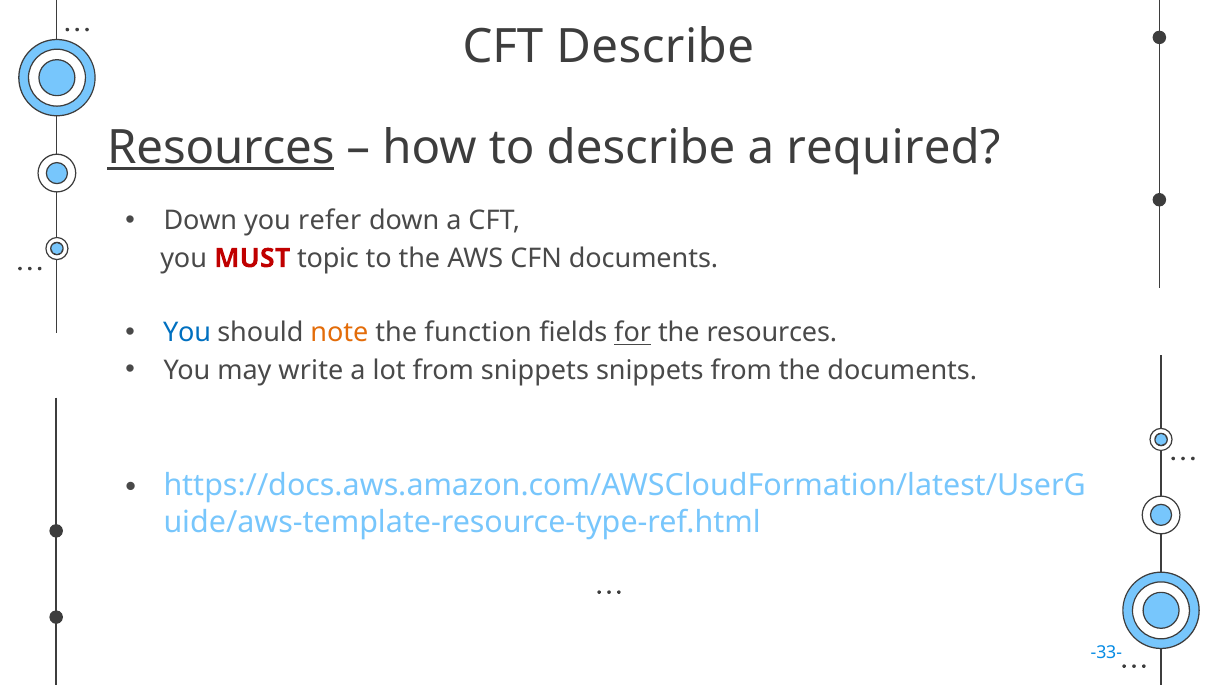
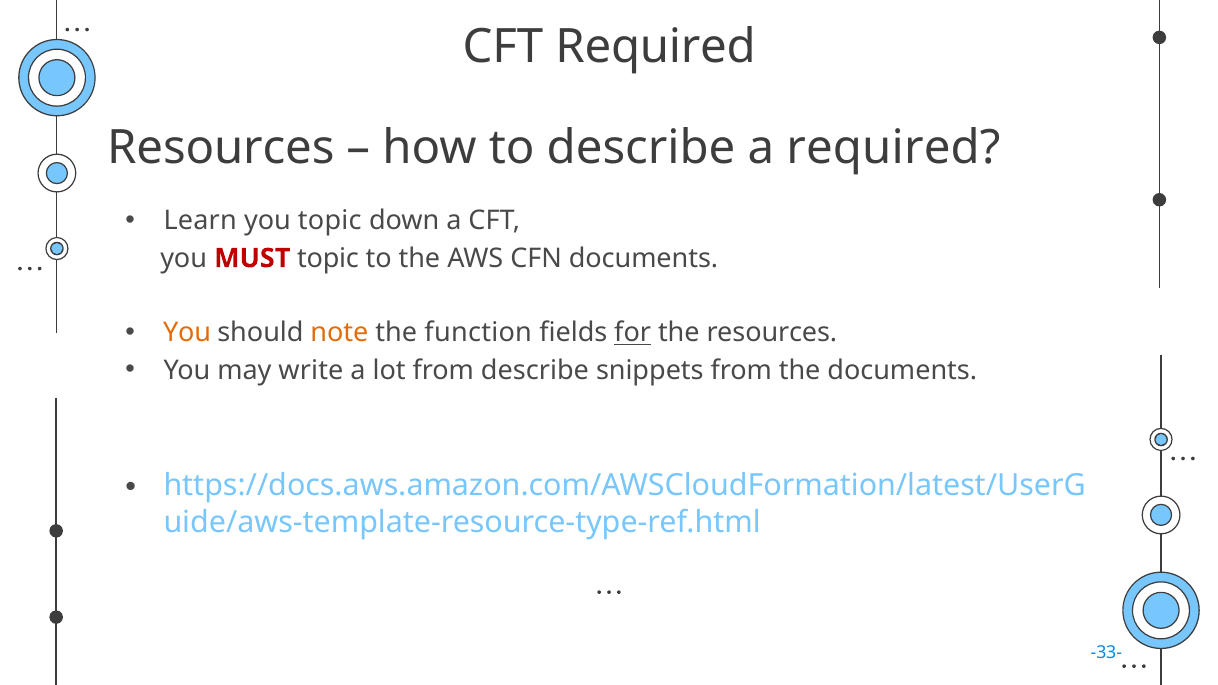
CFT Describe: Describe -> Required
Resources at (221, 148) underline: present -> none
Down at (200, 221): Down -> Learn
you refer: refer -> topic
You at (187, 333) colour: blue -> orange
from snippets: snippets -> describe
